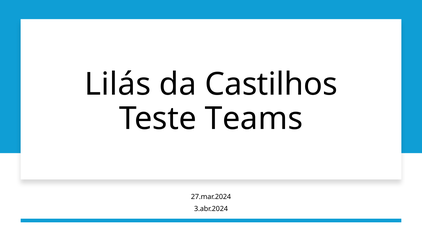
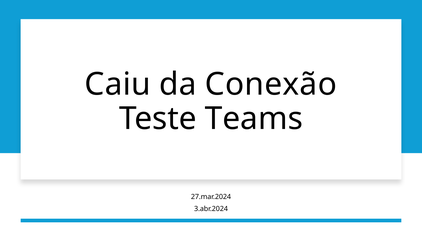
Lilás: Lilás -> Caiu
Castilhos: Castilhos -> Conexão
